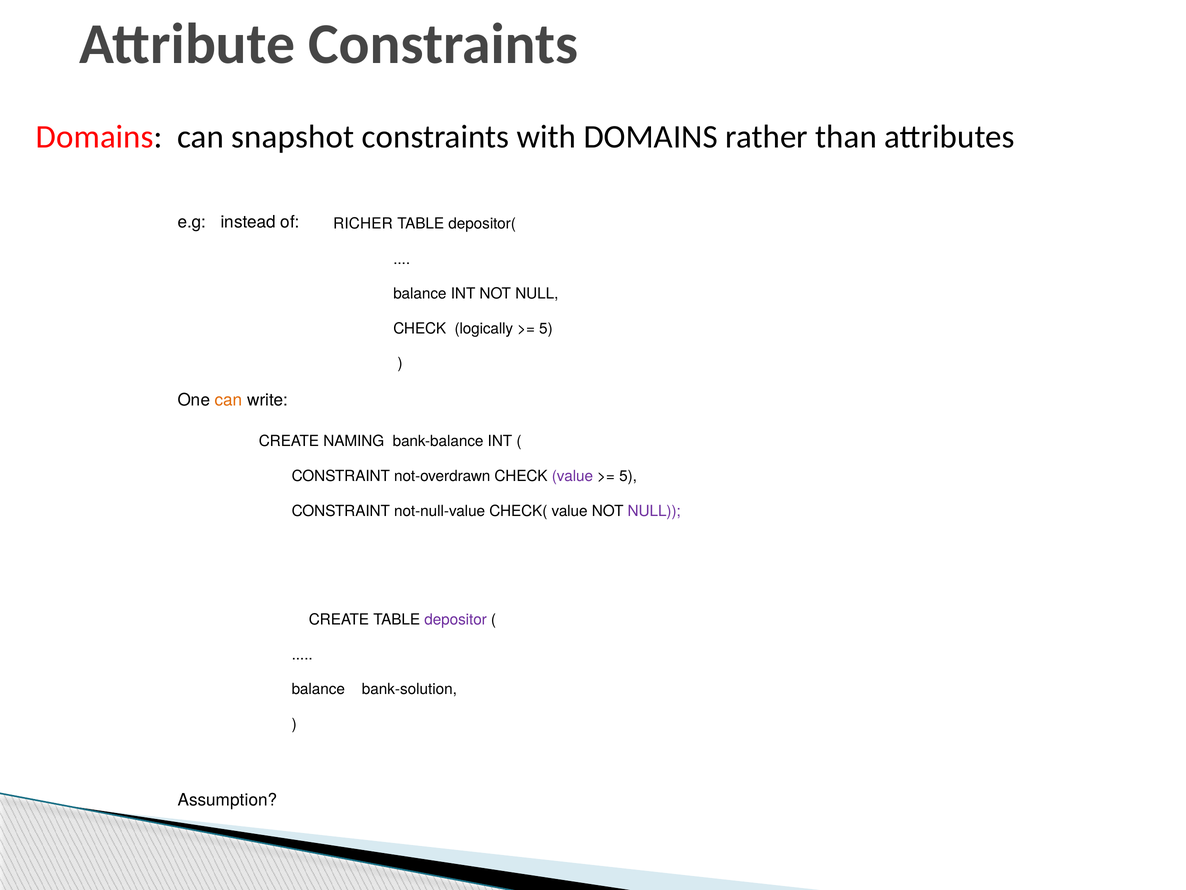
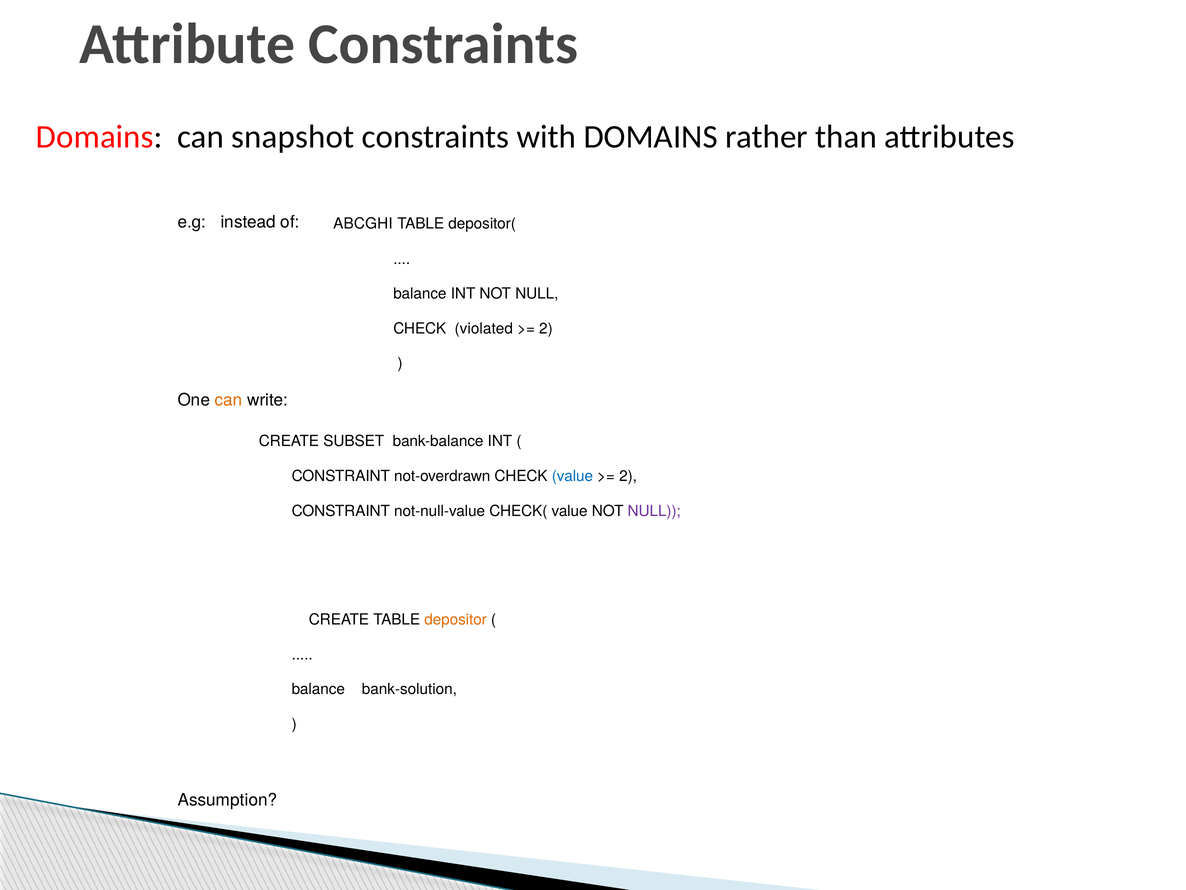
RICHER: RICHER -> ABCGHI
logically: logically -> violated
5 at (546, 328): 5 -> 2
NAMING: NAMING -> SUBSET
value at (572, 476) colour: purple -> blue
5 at (628, 476): 5 -> 2
depositor colour: purple -> orange
